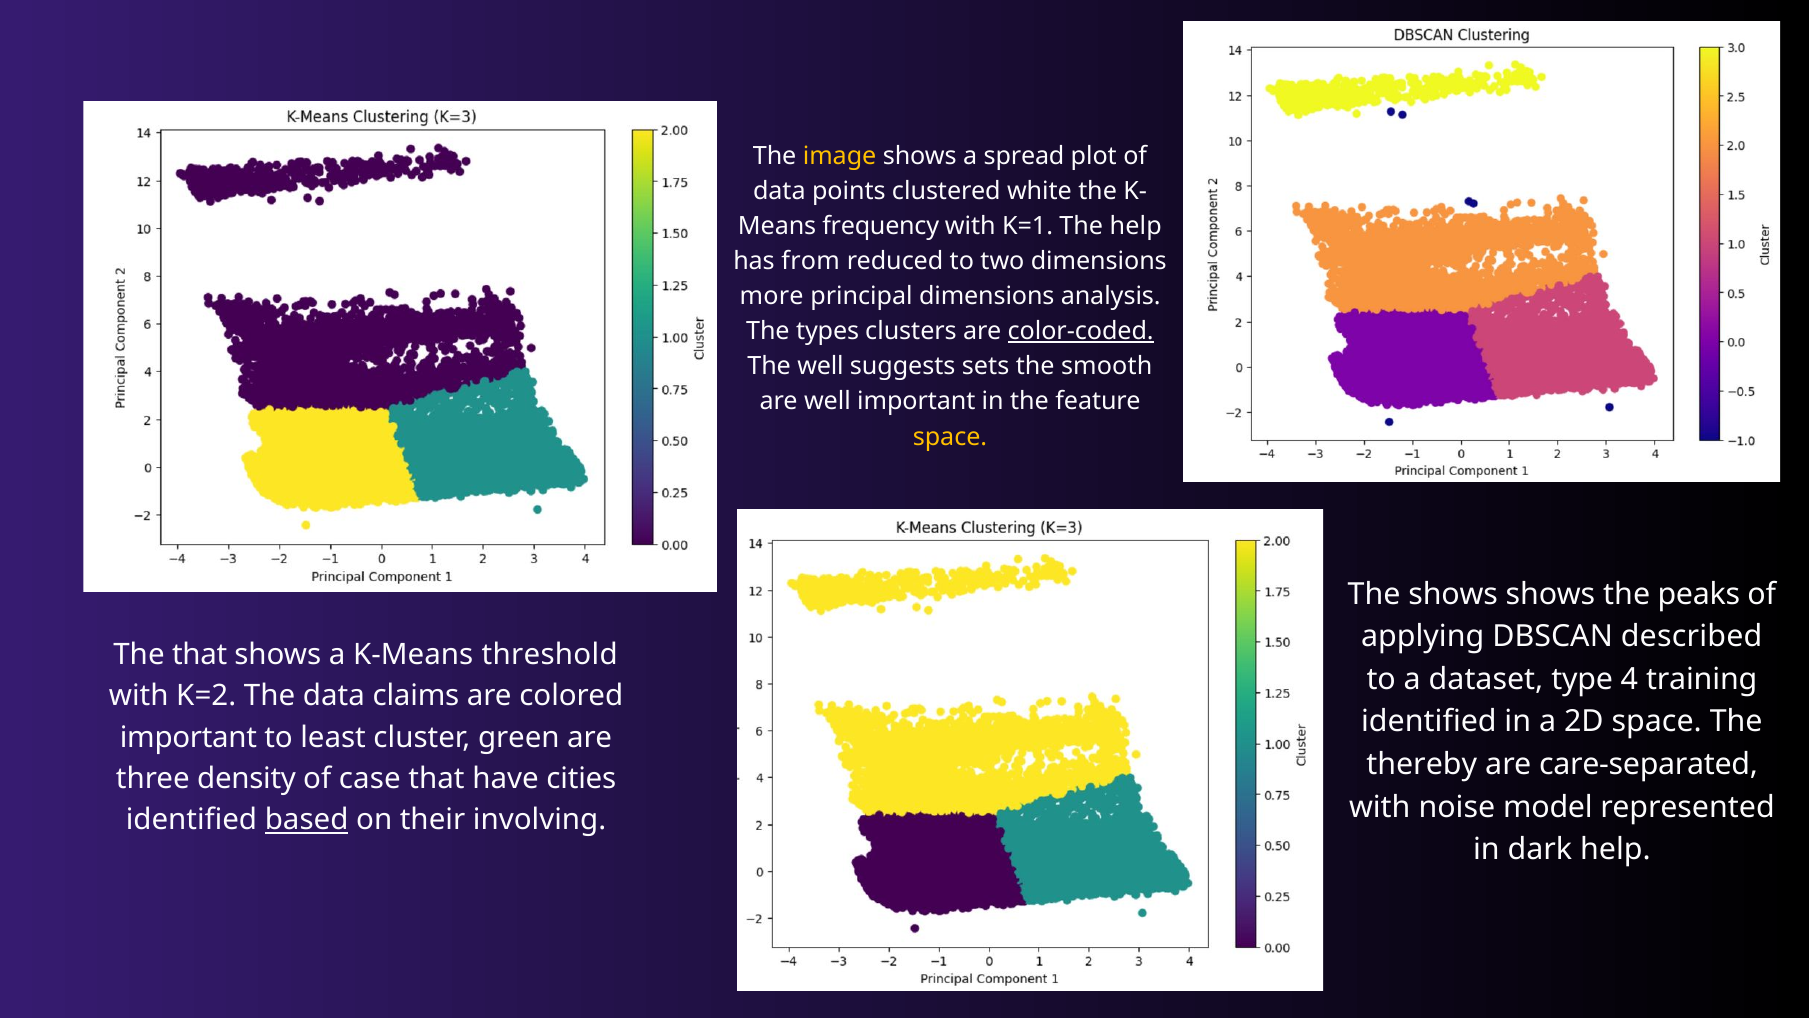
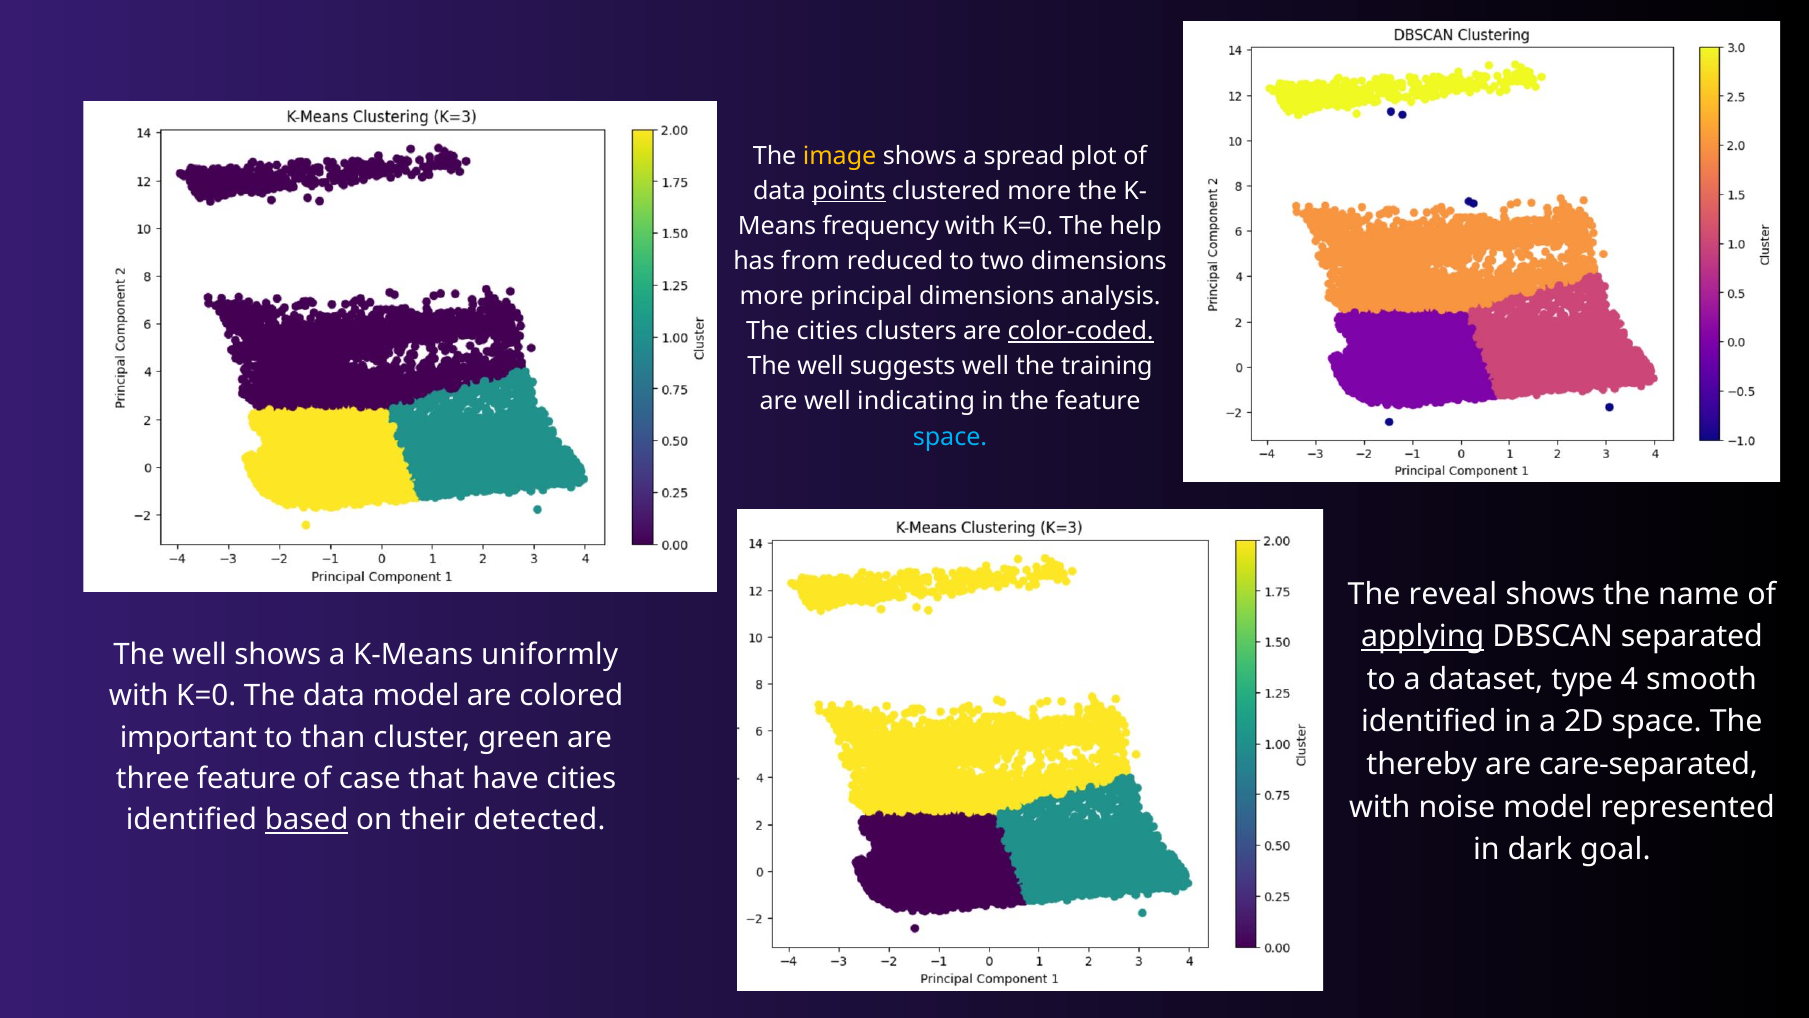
points underline: none -> present
clustered white: white -> more
K=1 at (1028, 226): K=1 -> K=0
The types: types -> cities
suggests sets: sets -> well
smooth: smooth -> training
well important: important -> indicating
space at (950, 437) colour: yellow -> light blue
The shows: shows -> reveal
peaks: peaks -> name
applying underline: none -> present
described: described -> separated
that at (200, 654): that -> well
threshold: threshold -> uniformly
training: training -> smooth
K=2 at (206, 696): K=2 -> K=0
data claims: claims -> model
least: least -> than
three density: density -> feature
involving: involving -> detected
dark help: help -> goal
